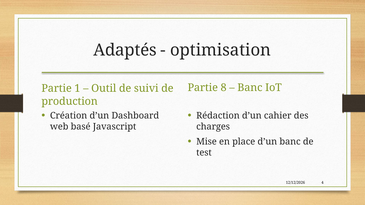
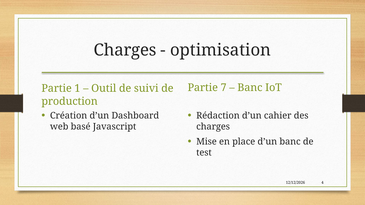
Adaptés at (125, 50): Adaptés -> Charges
8: 8 -> 7
